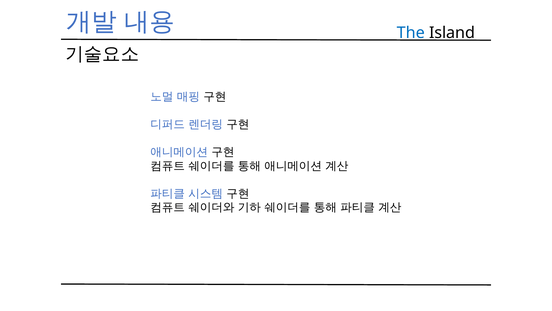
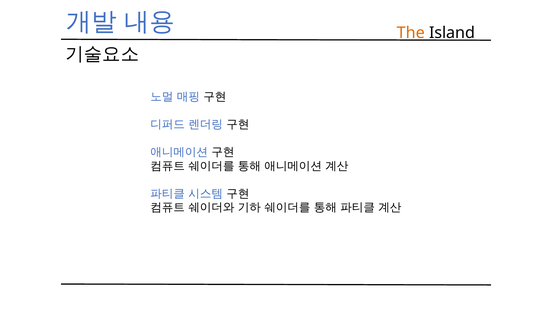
The colour: blue -> orange
